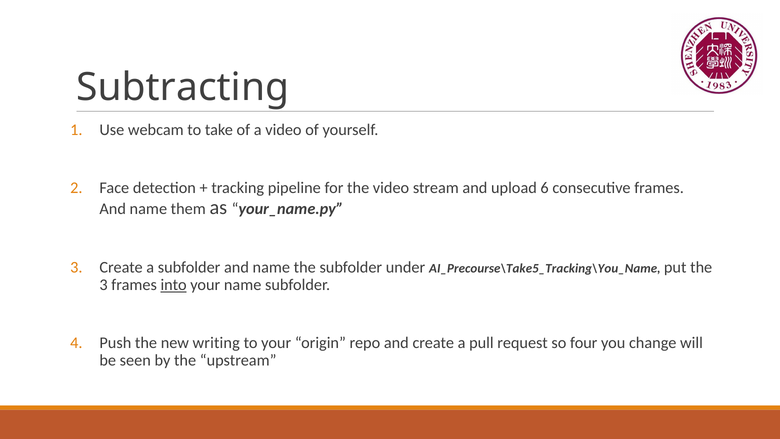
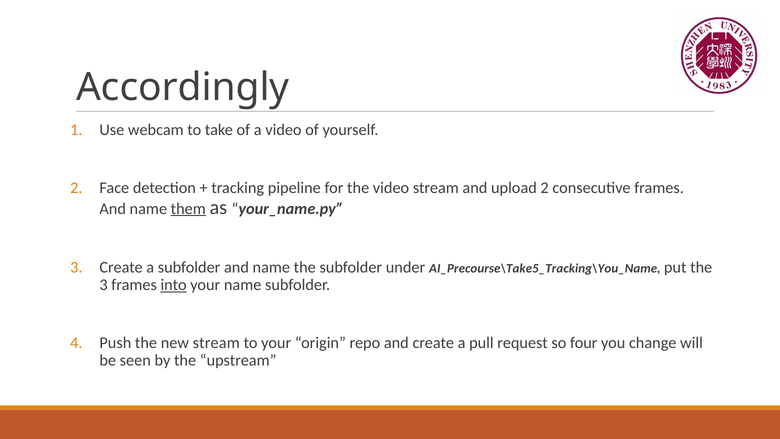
Subtracting: Subtracting -> Accordingly
upload 6: 6 -> 2
them underline: none -> present
new writing: writing -> stream
